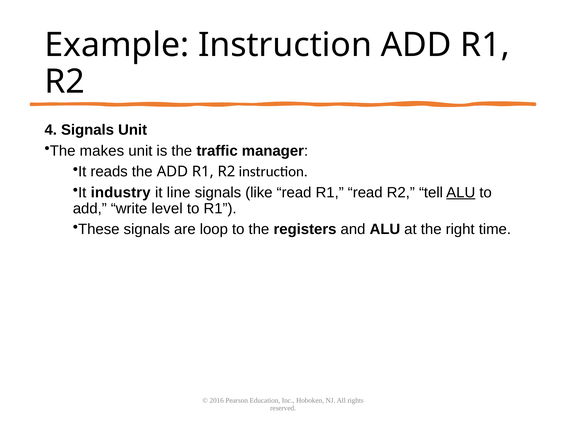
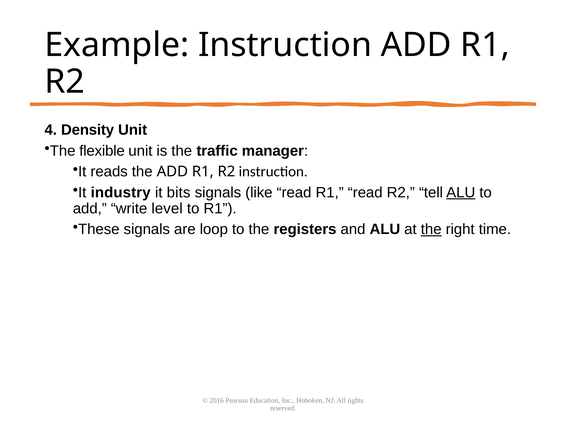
4 Signals: Signals -> Density
makes: makes -> flexible
line: line -> bits
the at (431, 230) underline: none -> present
